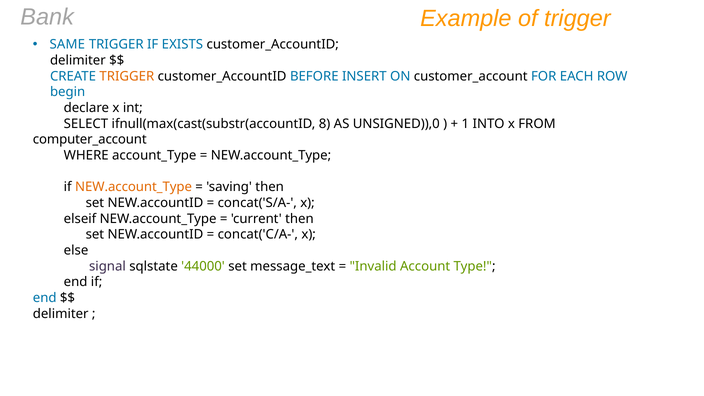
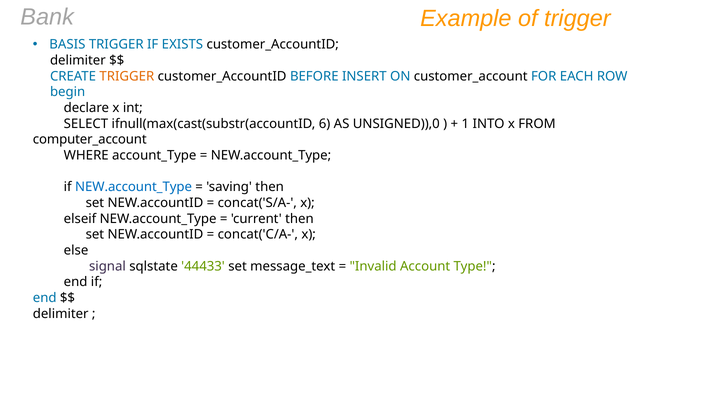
SAME: SAME -> BASIS
8: 8 -> 6
NEW.account_Type at (134, 187) colour: orange -> blue
44000: 44000 -> 44433
